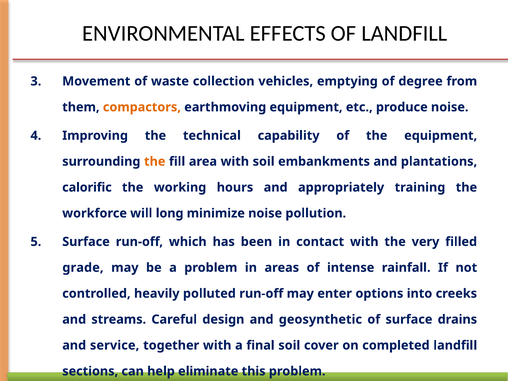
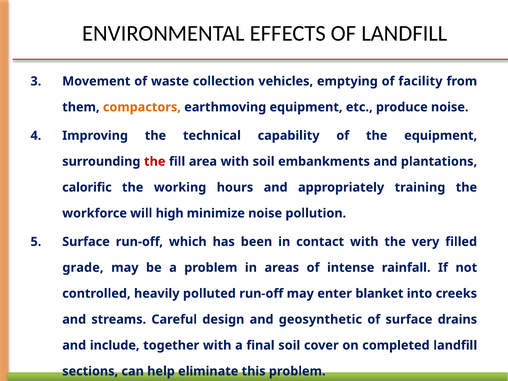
degree: degree -> facility
the at (155, 161) colour: orange -> red
long: long -> high
options: options -> blanket
service: service -> include
